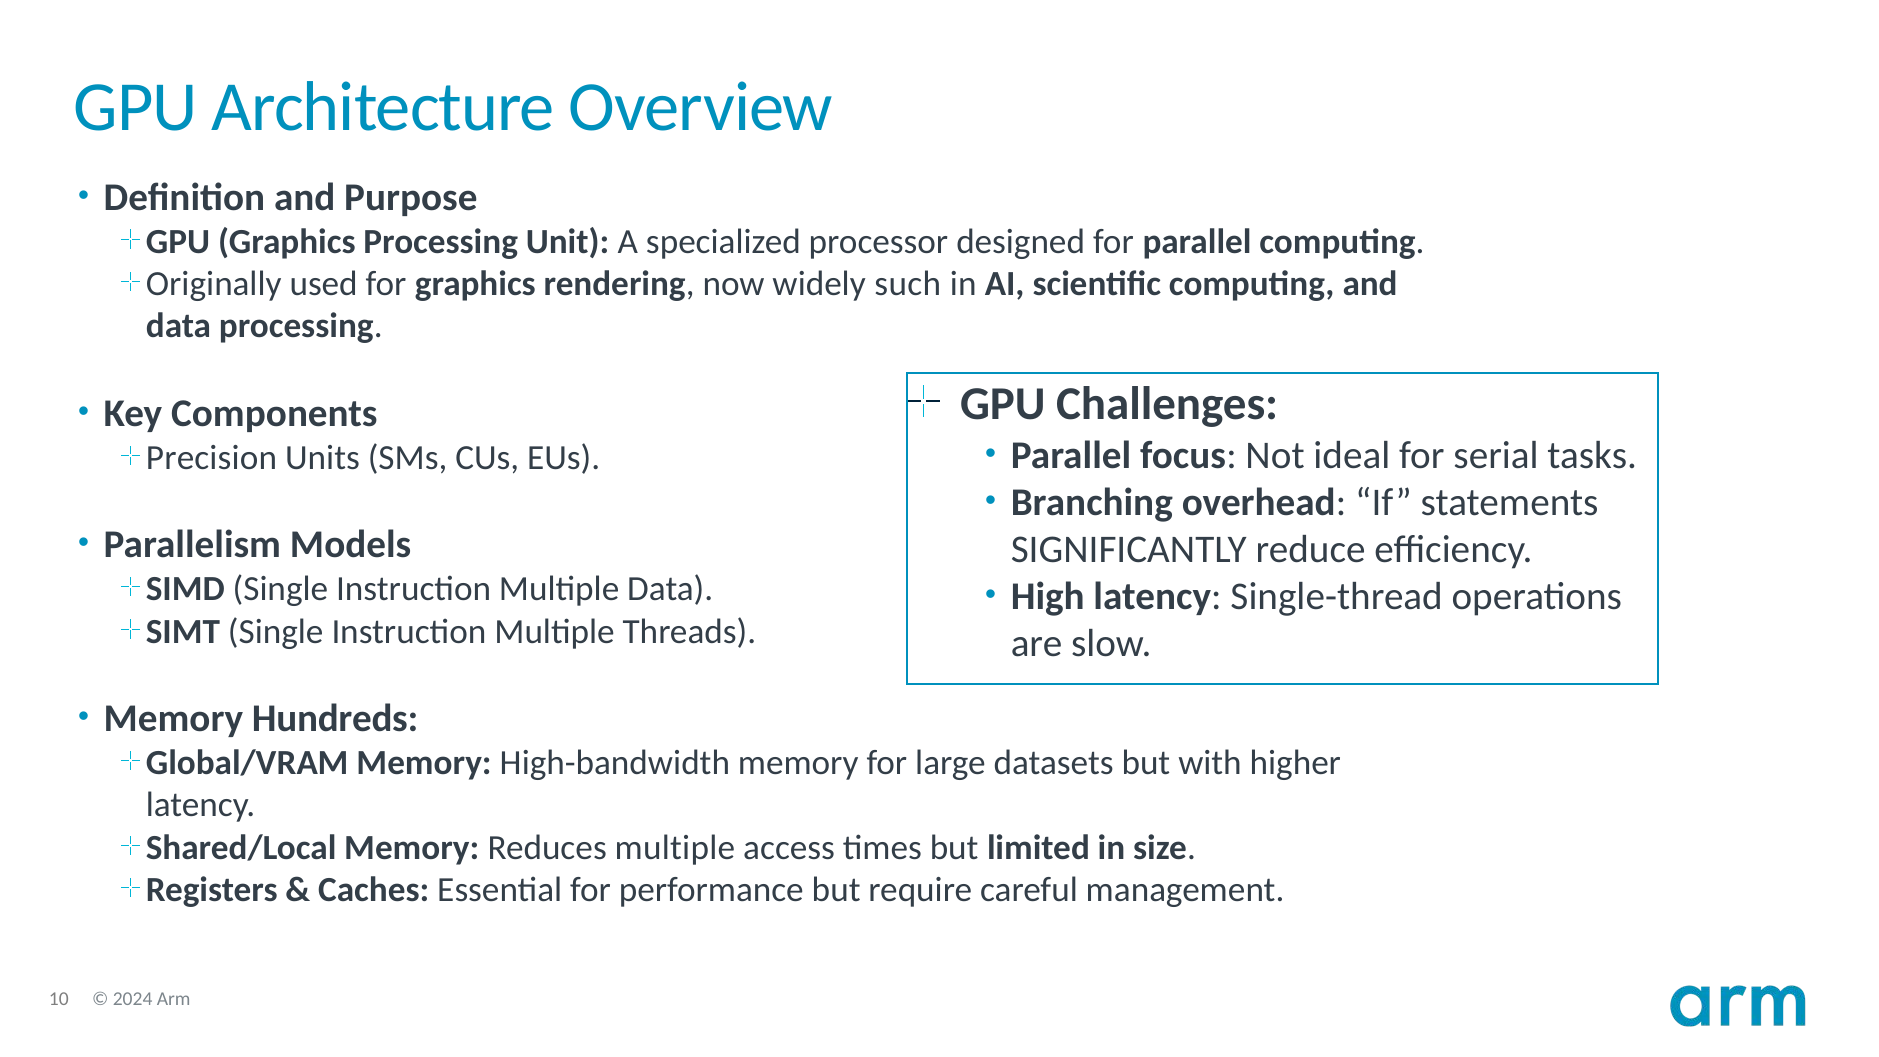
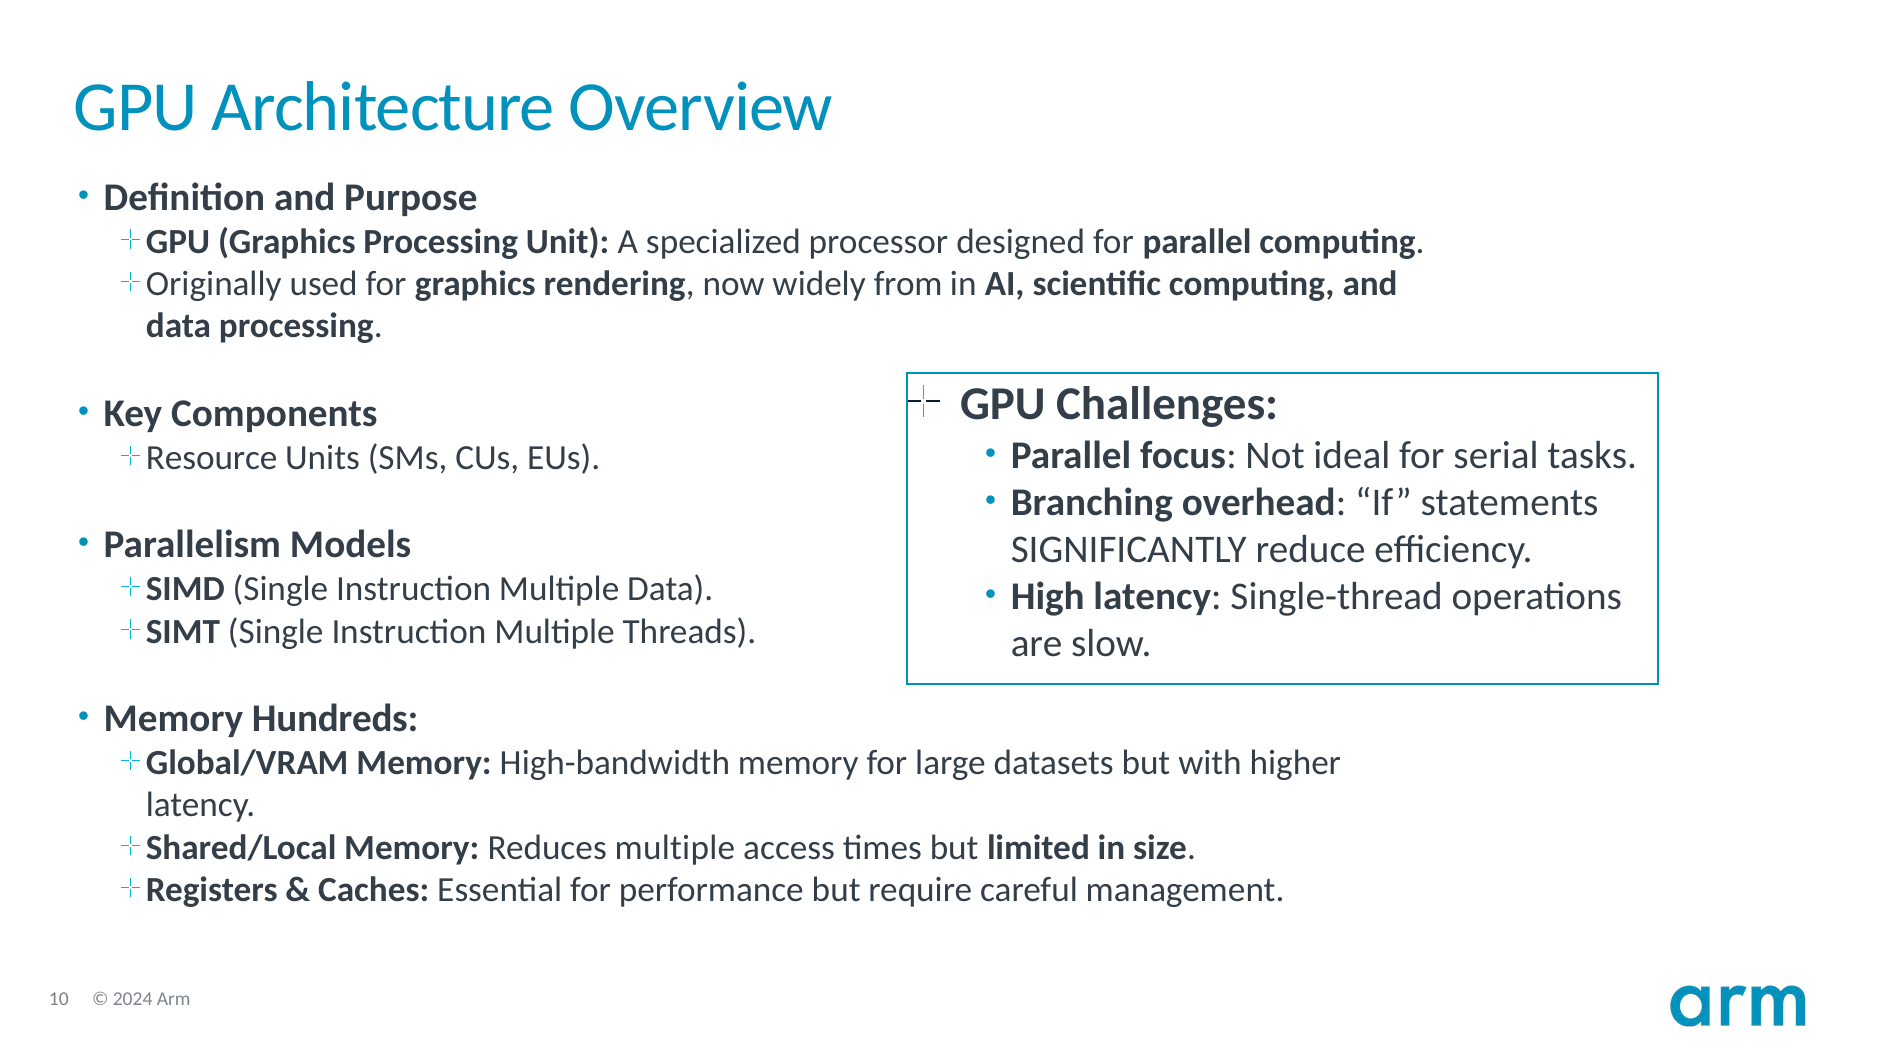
such: such -> from
Precision: Precision -> Resource
